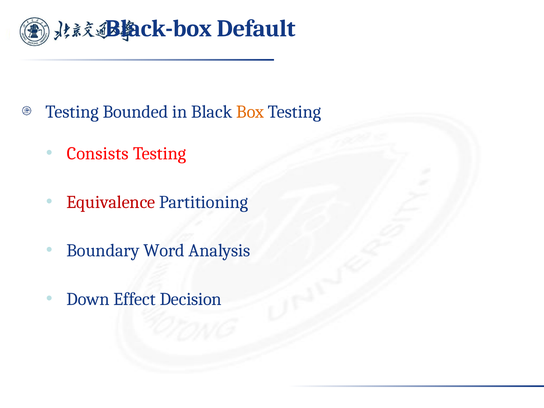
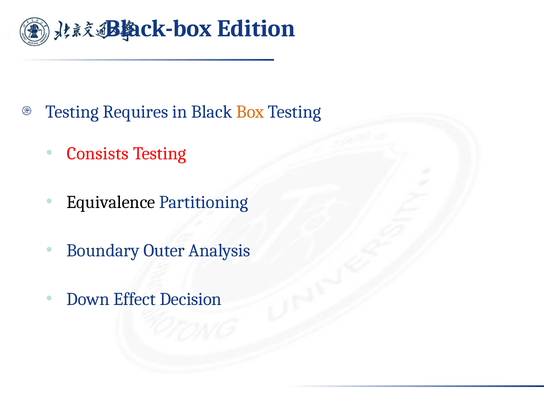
Default: Default -> Edition
Bounded: Bounded -> Requires
Equivalence colour: red -> black
Word: Word -> Outer
